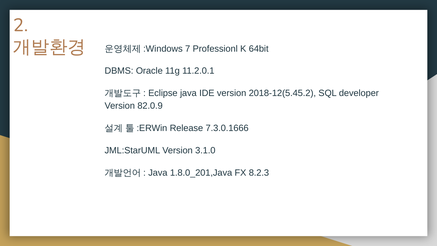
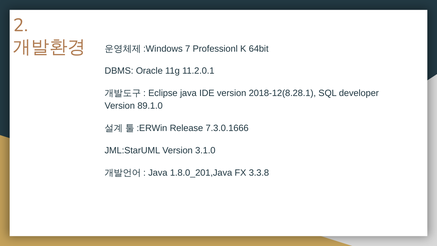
2018-12(5.45.2: 2018-12(5.45.2 -> 2018-12(8.28.1
82.0.9: 82.0.9 -> 89.1.0
8.2.3: 8.2.3 -> 3.3.8
